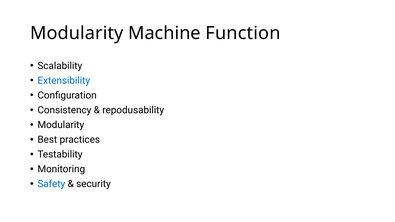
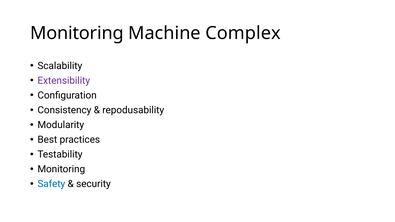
Modularity at (77, 33): Modularity -> Monitoring
Function: Function -> Complex
Extensibility colour: blue -> purple
